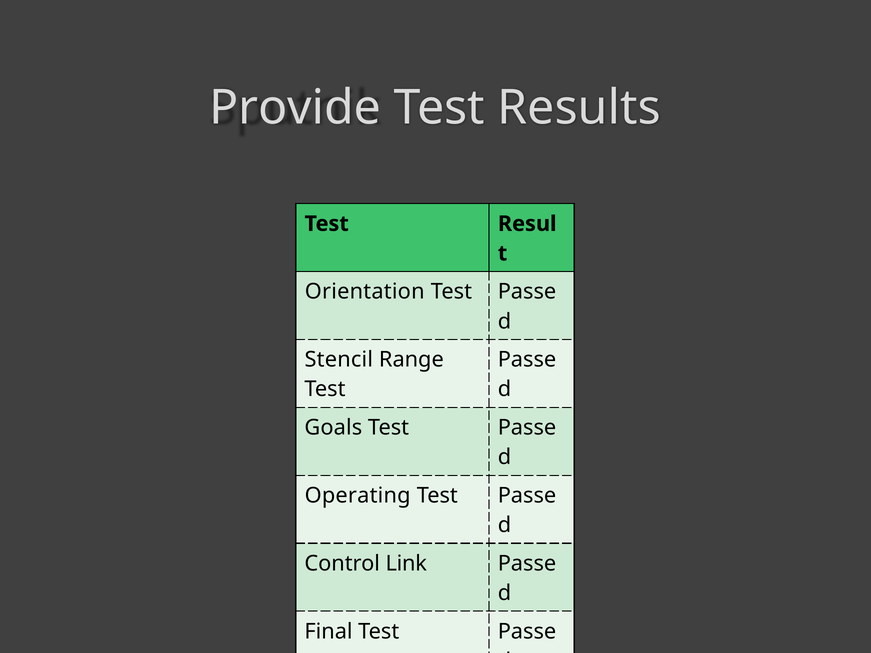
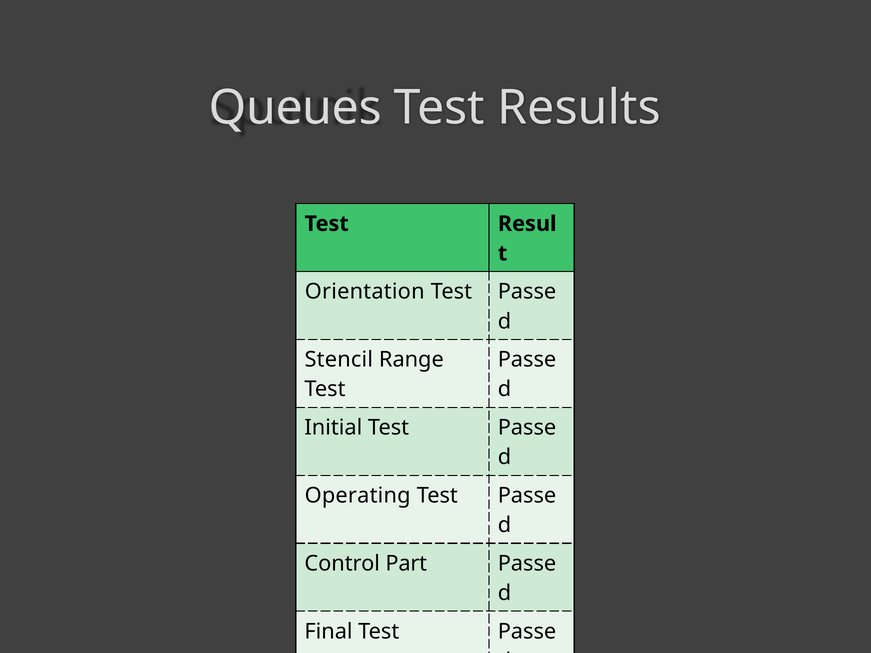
Provide: Provide -> Queues
Goals: Goals -> Initial
Link: Link -> Part
